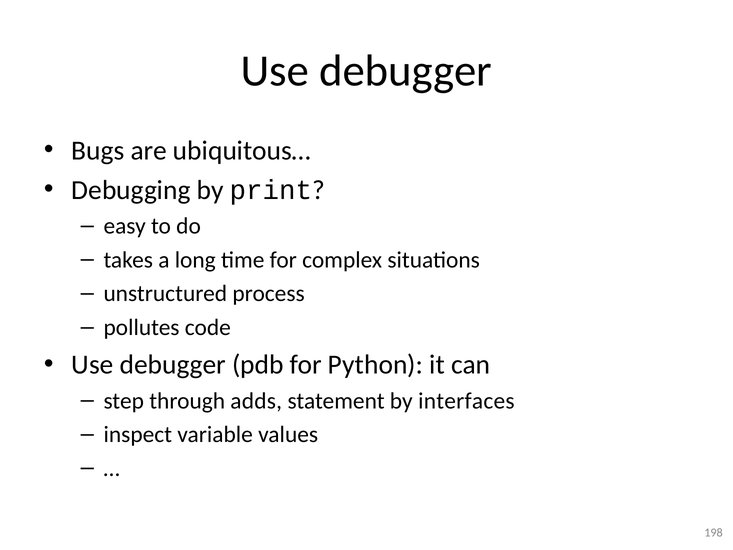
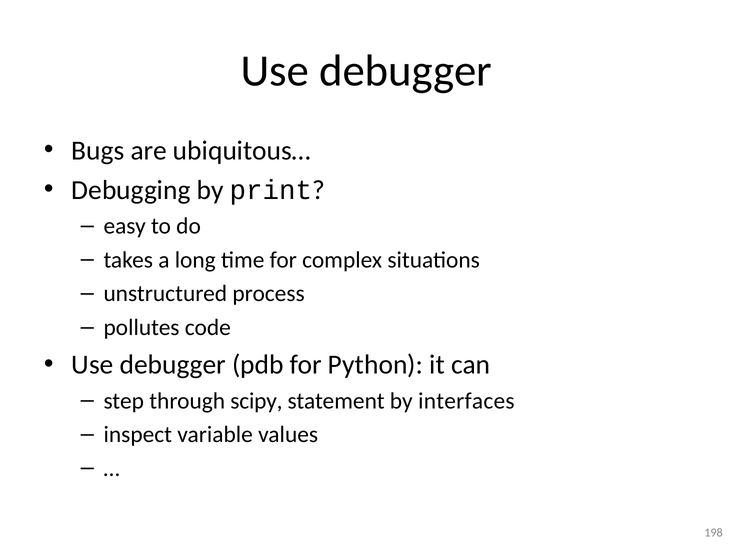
adds: adds -> scipy
